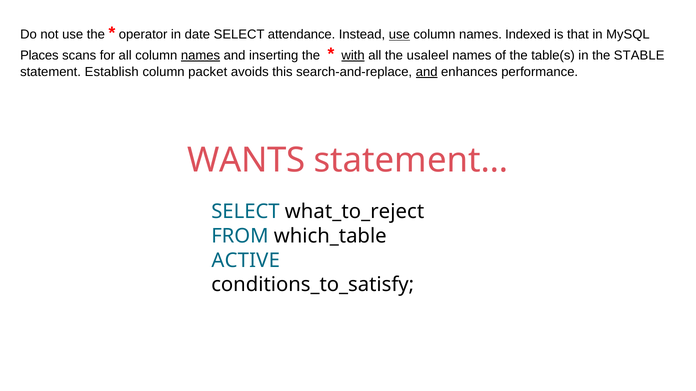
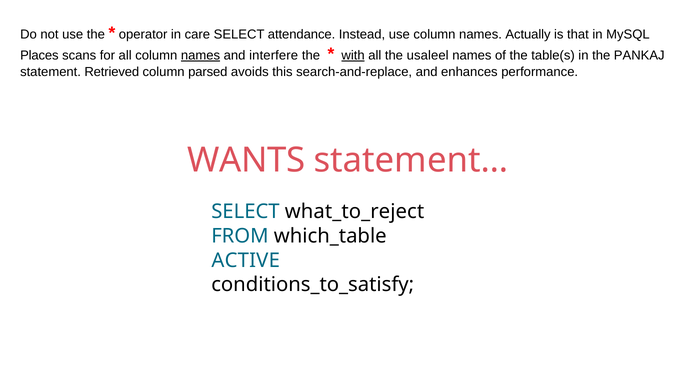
date: date -> care
use at (399, 35) underline: present -> none
Indexed: Indexed -> Actually
inserting: inserting -> interfere
STABLE: STABLE -> PANKAJ
Establish: Establish -> Retrieved
packet: packet -> parsed
and at (427, 72) underline: present -> none
